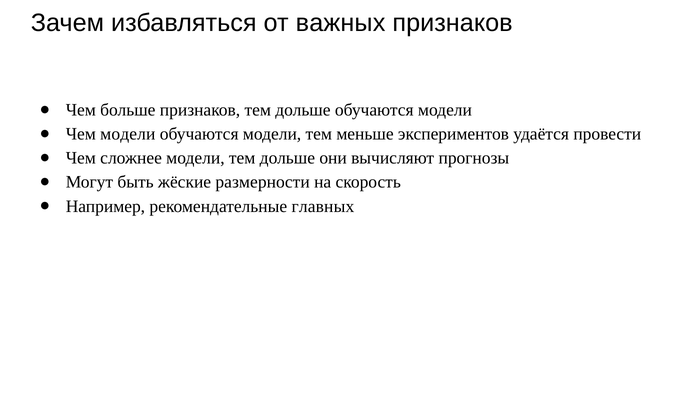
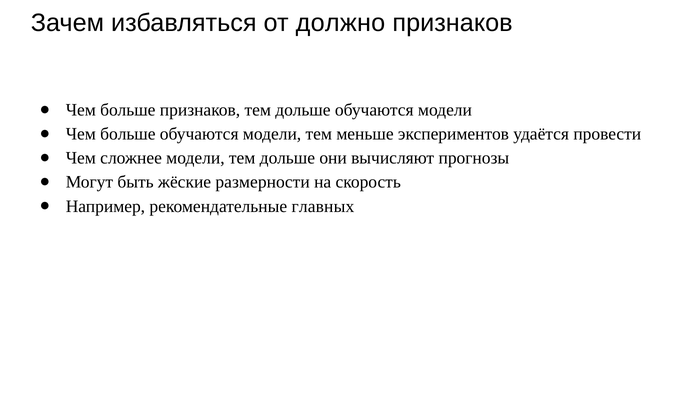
важных: важных -> должно
модели at (128, 134): модели -> больше
